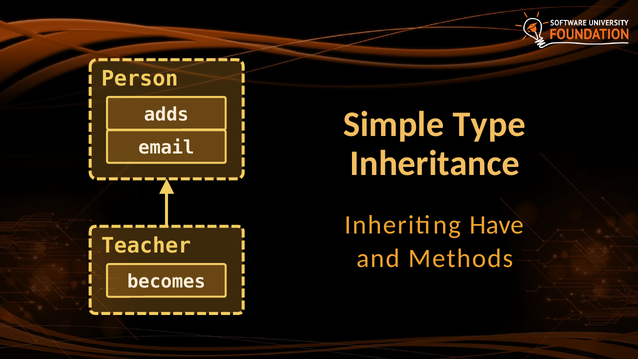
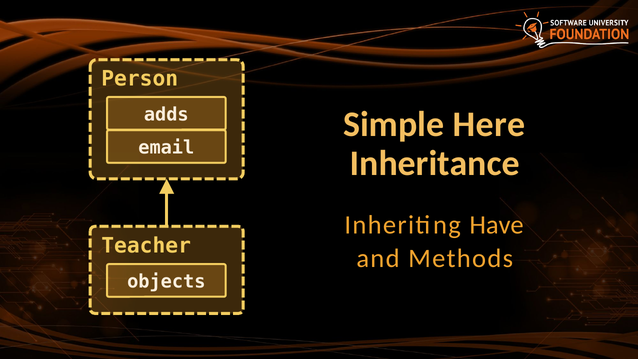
Type: Type -> Here
becomes: becomes -> objects
